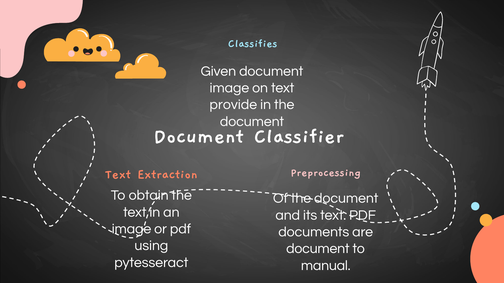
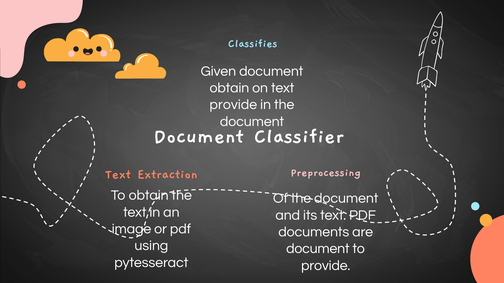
image at (229, 88): image -> obtain
manual at (326, 266): manual -> provide
